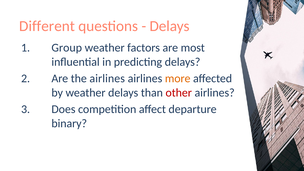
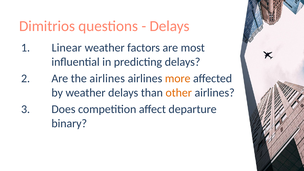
Different: Different -> Dimitrios
Group: Group -> Linear
other colour: red -> orange
